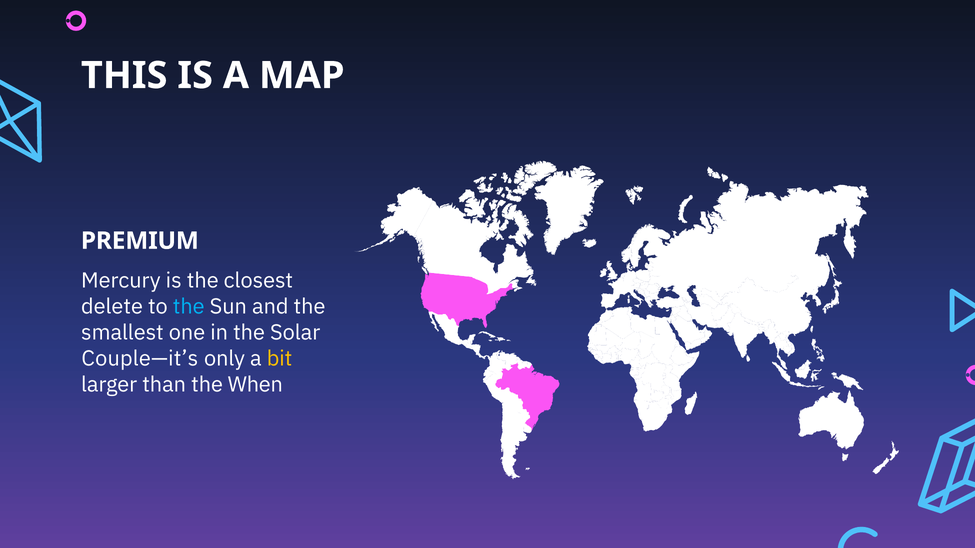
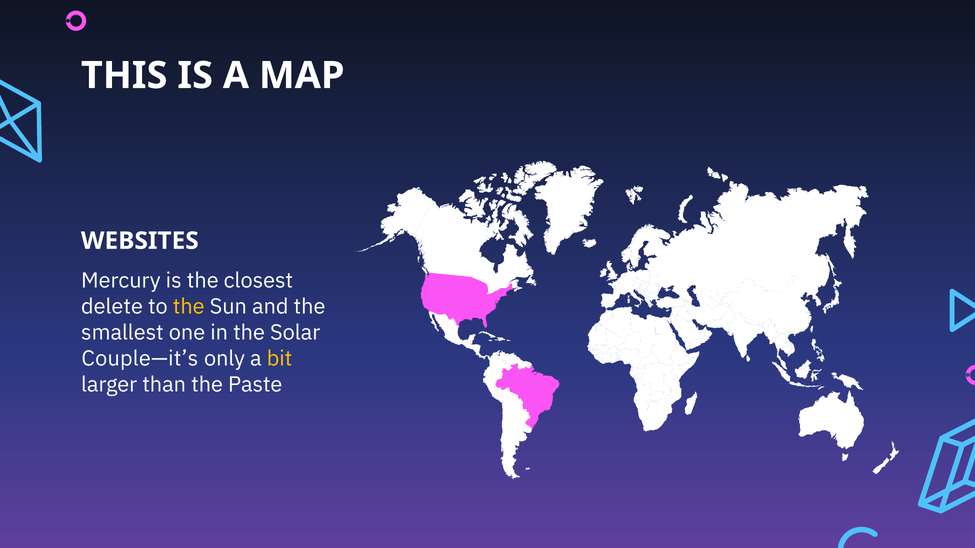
PREMIUM: PREMIUM -> WEBSITES
the at (189, 307) colour: light blue -> yellow
When: When -> Paste
